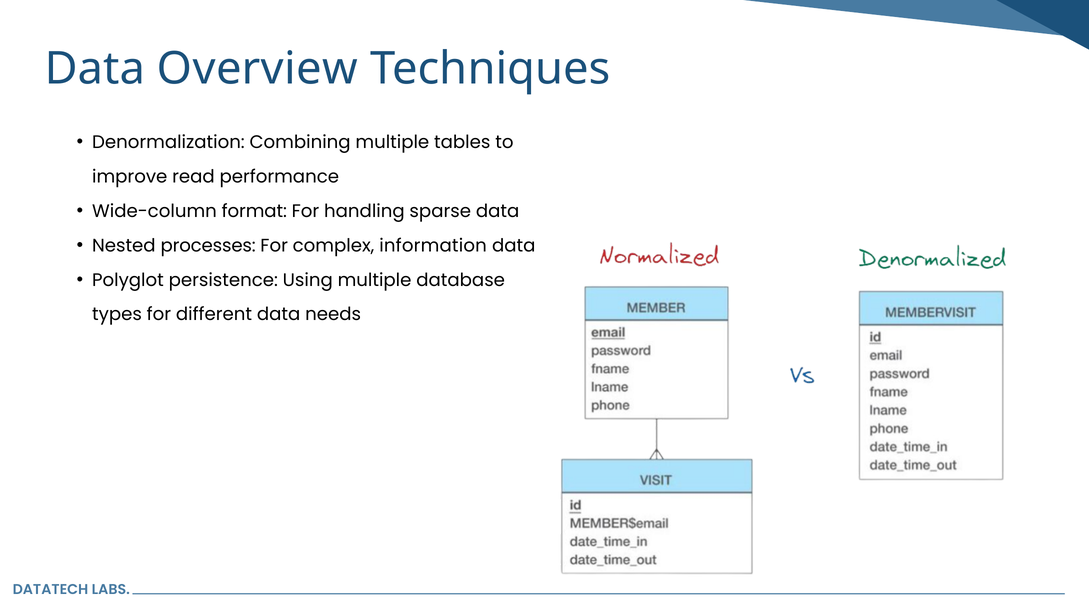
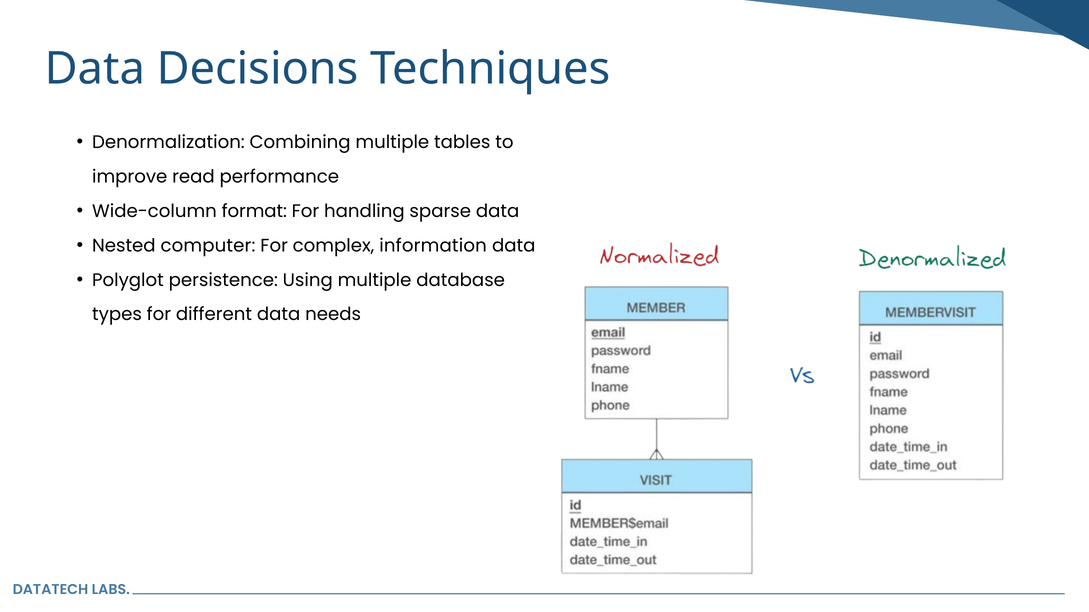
Overview: Overview -> Decisions
processes: processes -> computer
